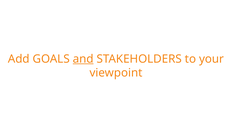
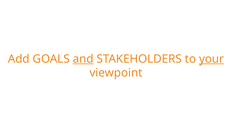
your underline: none -> present
